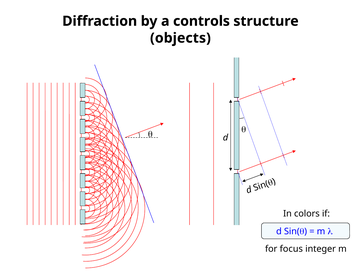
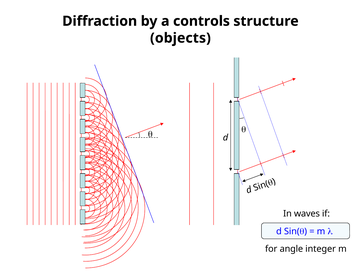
colors: colors -> waves
focus: focus -> angle
